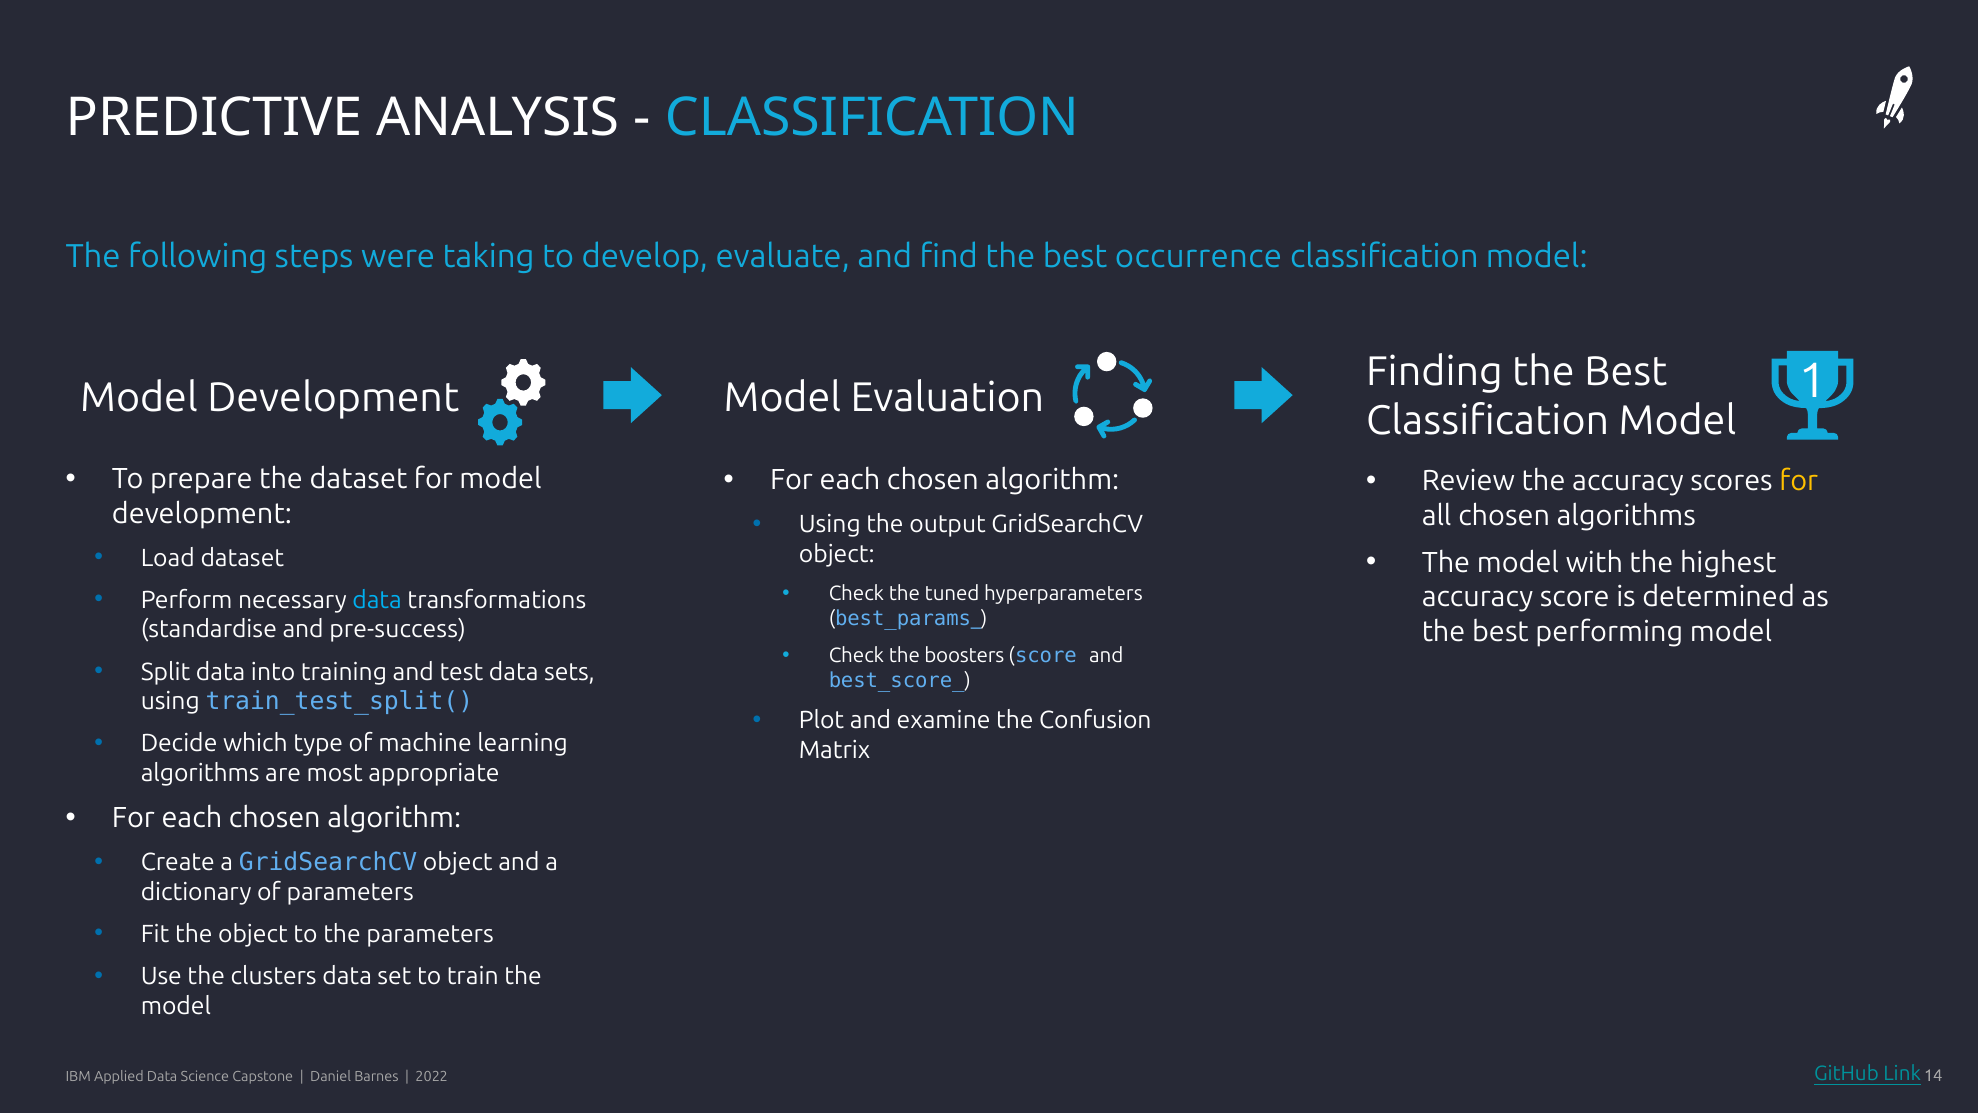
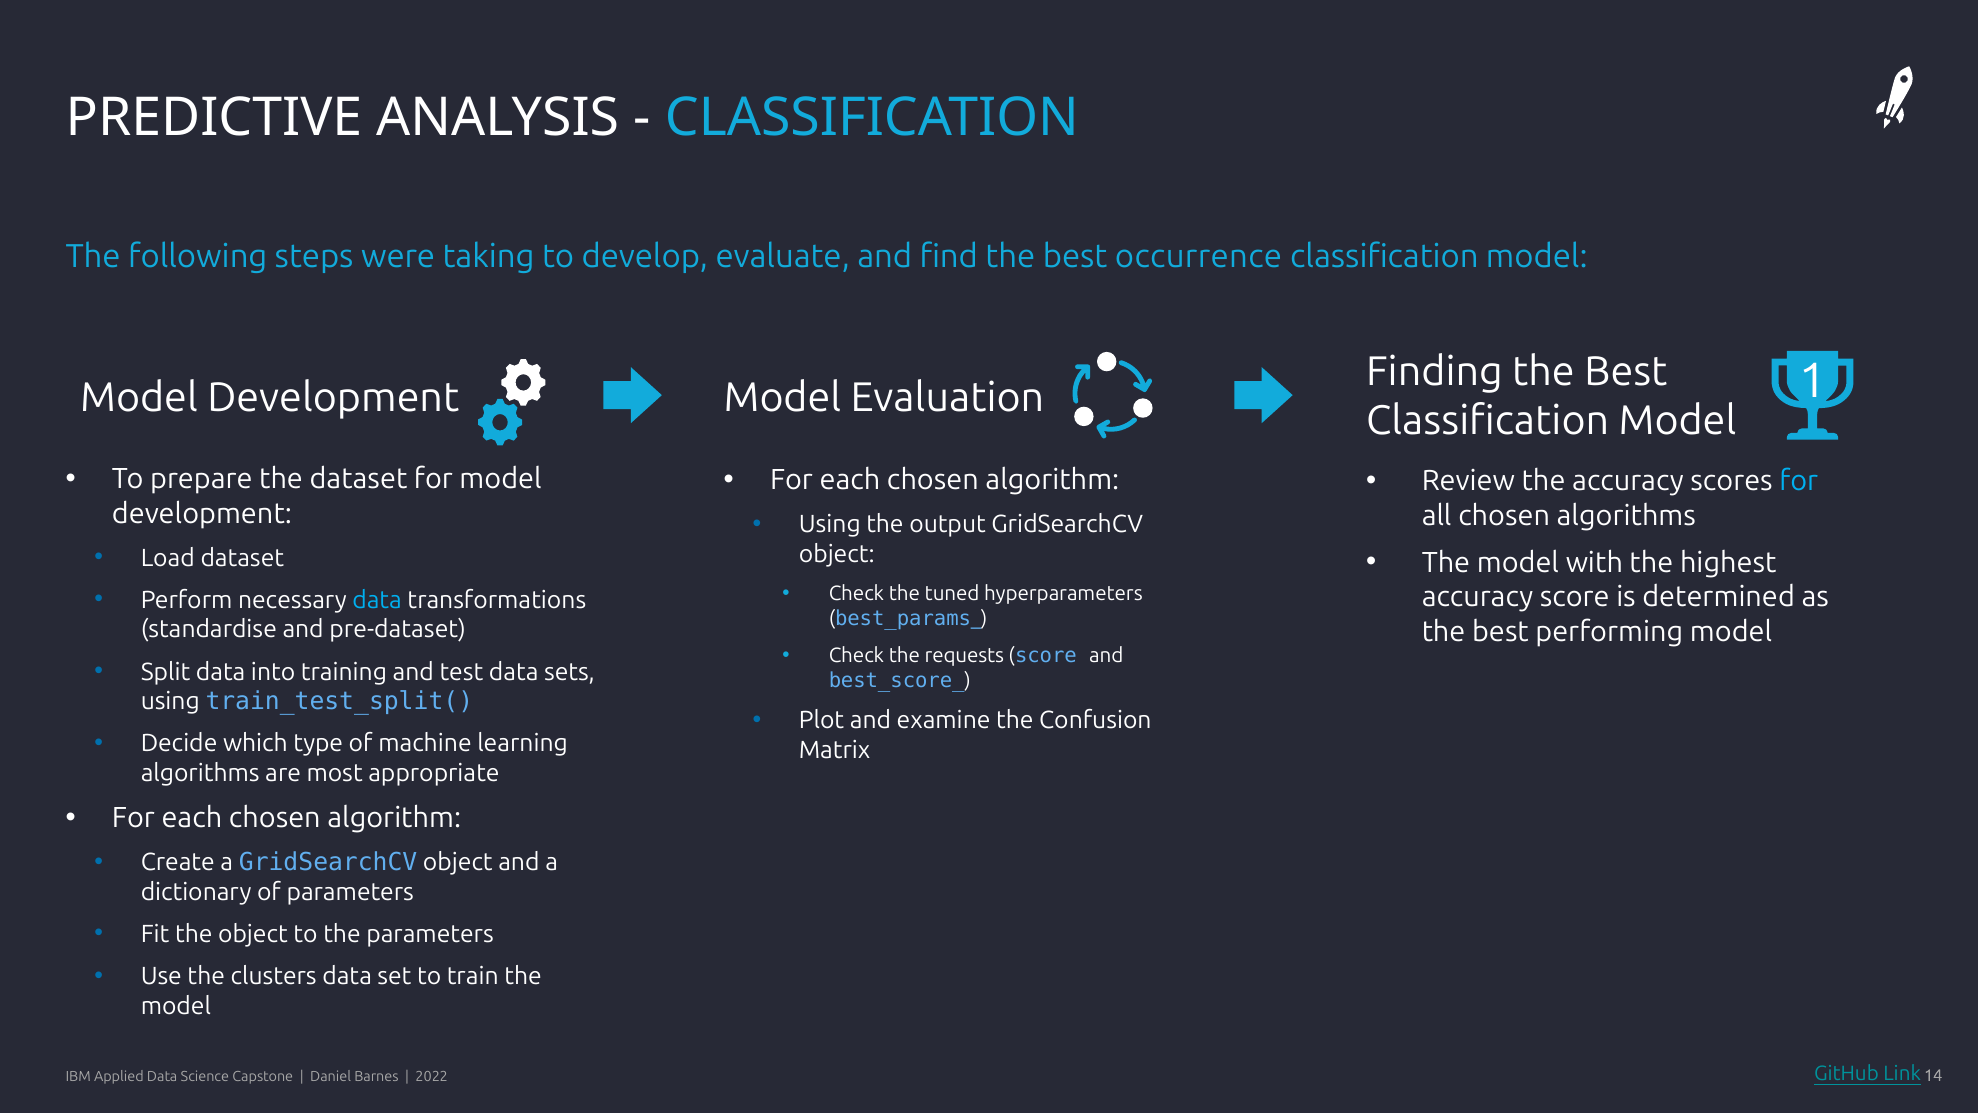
for at (1799, 481) colour: yellow -> light blue
pre-success: pre-success -> pre-dataset
boosters: boosters -> requests
